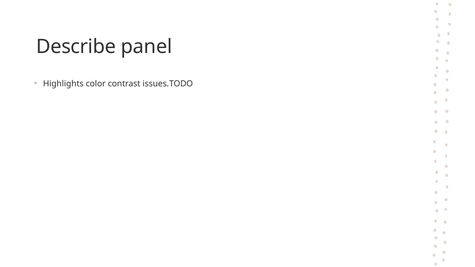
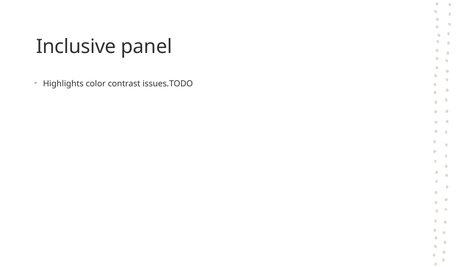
Describe: Describe -> Inclusive
